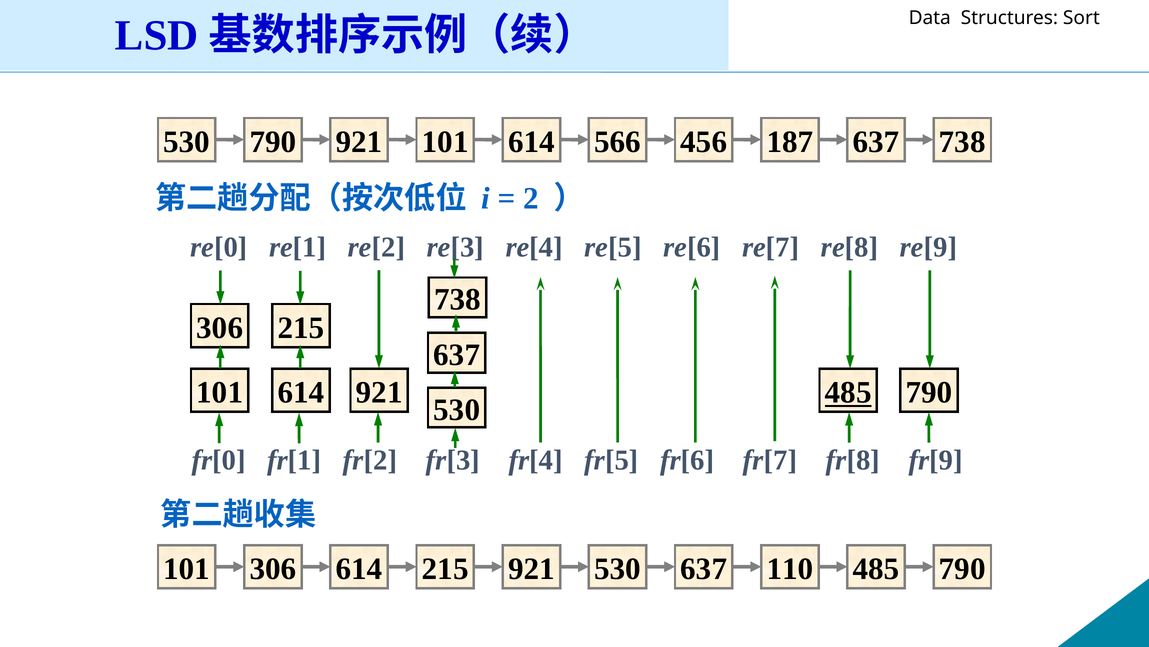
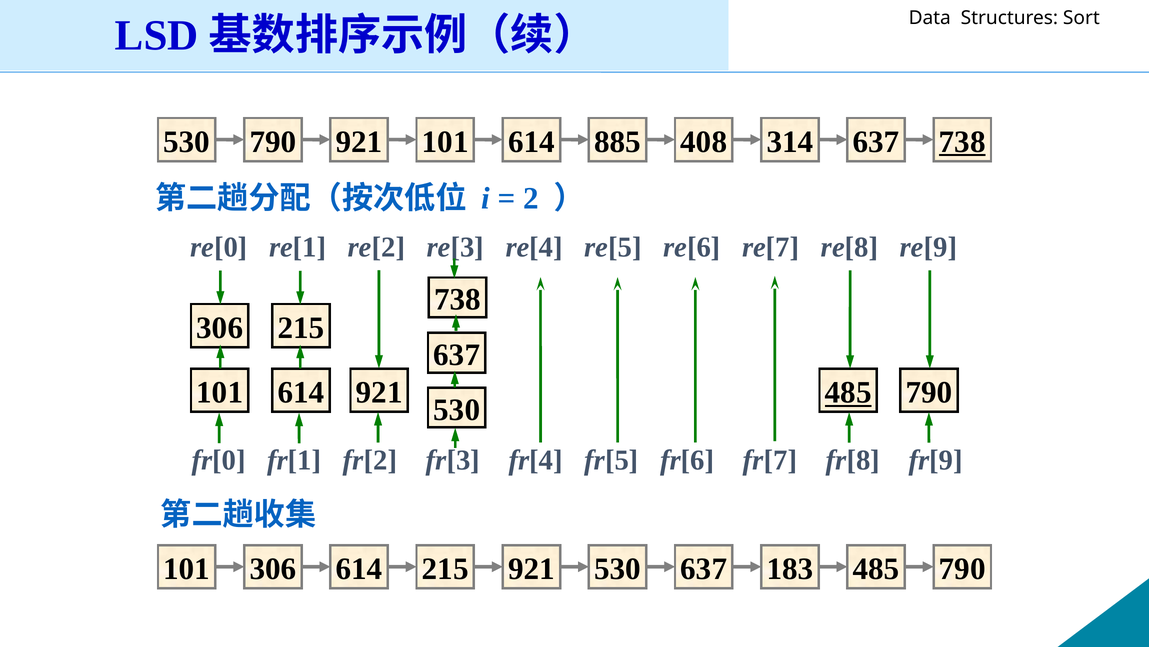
566: 566 -> 885
456: 456 -> 408
187: 187 -> 314
738 at (962, 142) underline: none -> present
110: 110 -> 183
